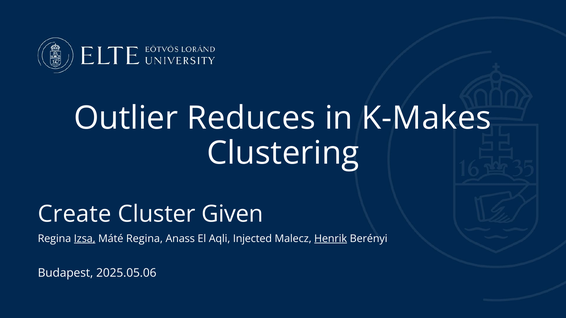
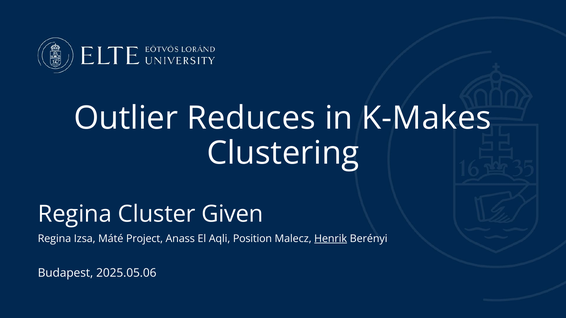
Create at (75, 214): Create -> Regina
Izsa underline: present -> none
Máté Regina: Regina -> Project
Injected: Injected -> Position
